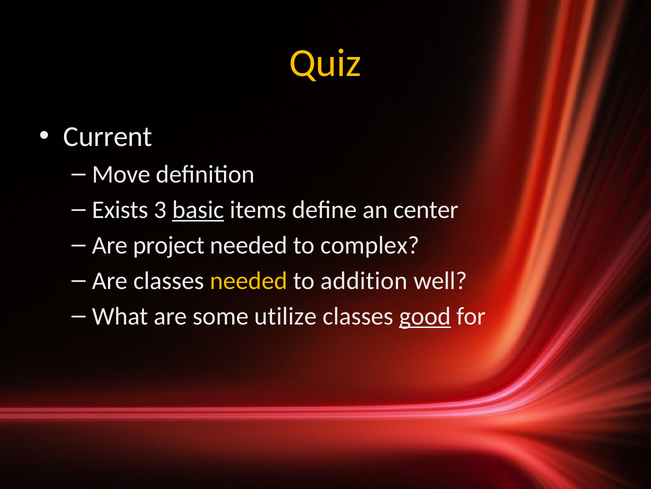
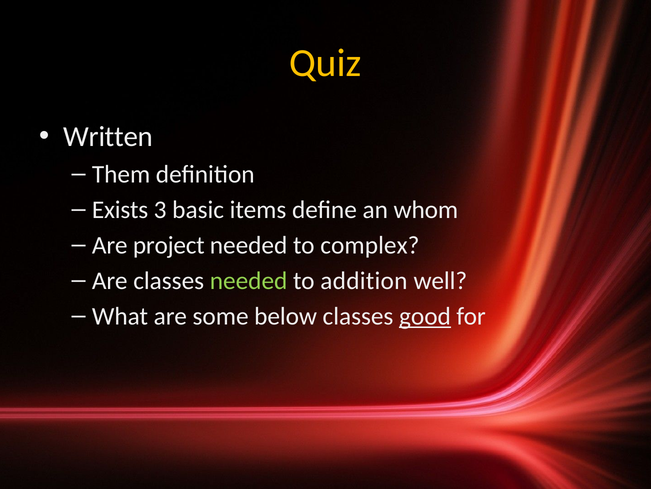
Current: Current -> Written
Move: Move -> Them
basic underline: present -> none
center: center -> whom
needed at (249, 280) colour: yellow -> light green
utilize: utilize -> below
